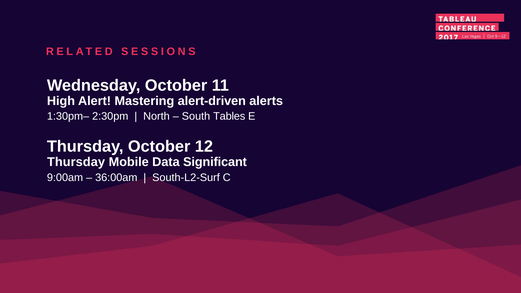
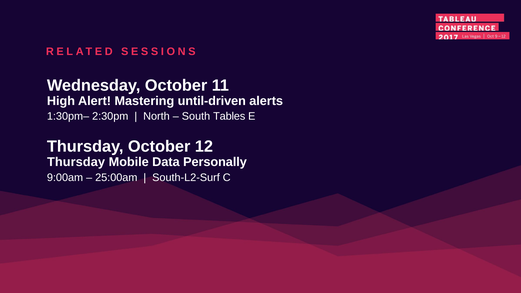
alert-driven: alert-driven -> until-driven
Significant: Significant -> Personally
36:00am: 36:00am -> 25:00am
